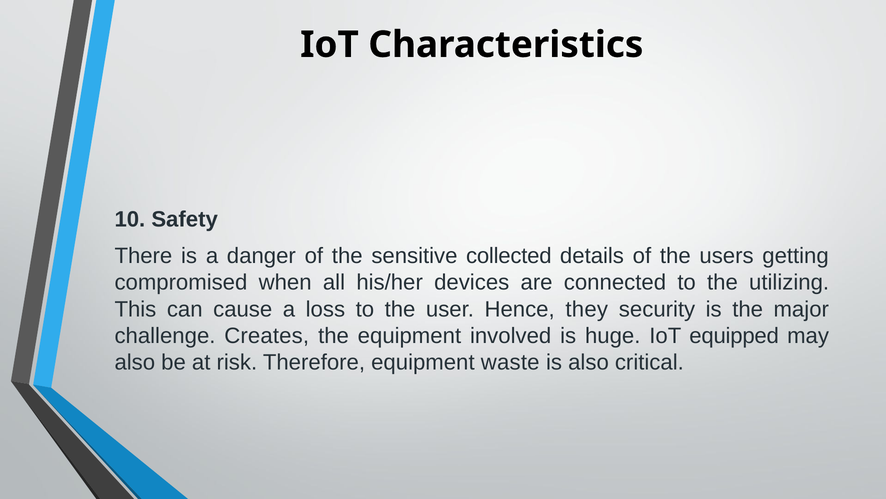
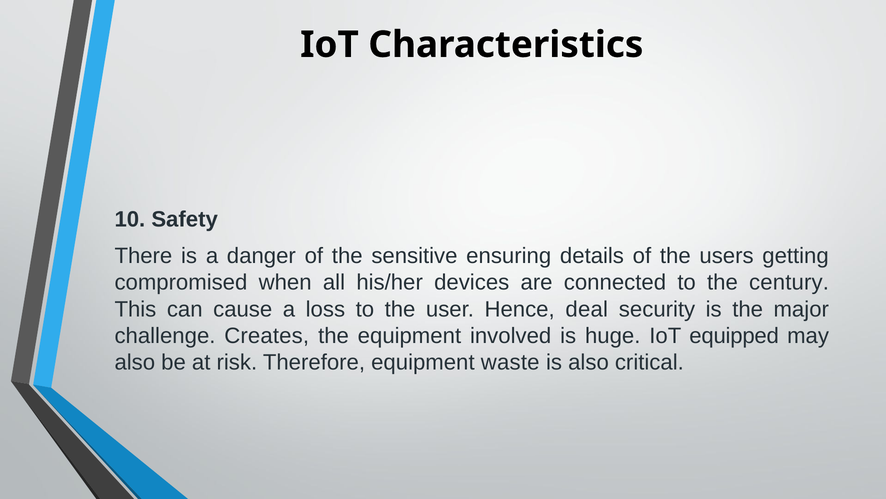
collected: collected -> ensuring
utilizing: utilizing -> century
they: they -> deal
